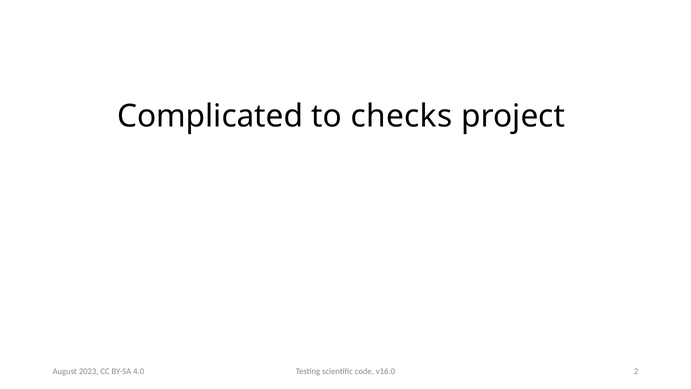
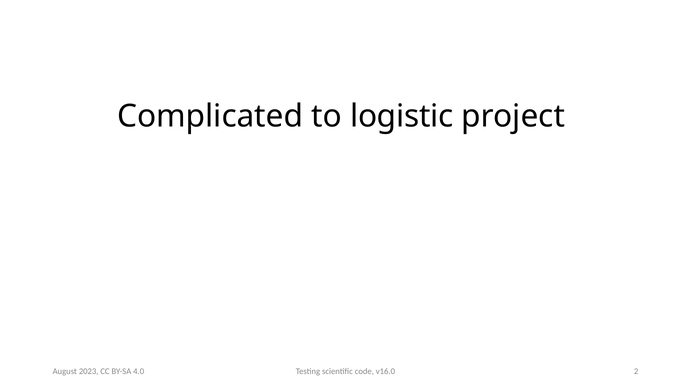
checks: checks -> logistic
